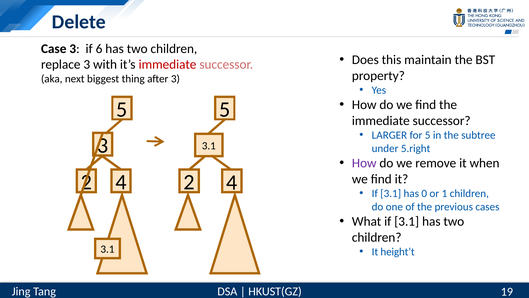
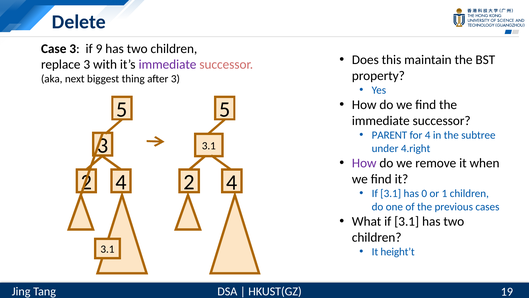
6: 6 -> 9
immediate at (167, 65) colour: red -> purple
LARGER: LARGER -> PARENT
for 5: 5 -> 4
5.right: 5.right -> 4.right
